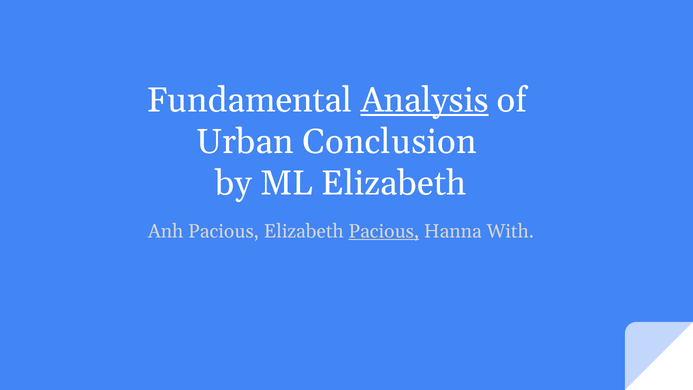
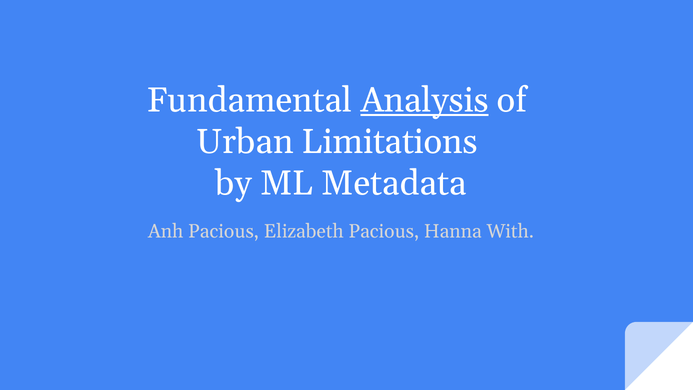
Conclusion: Conclusion -> Limitations
ML Elizabeth: Elizabeth -> Metadata
Pacious at (384, 231) underline: present -> none
